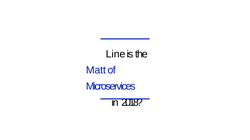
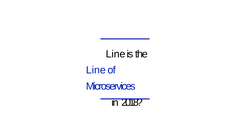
Matt at (96, 70): Matt -> Line
